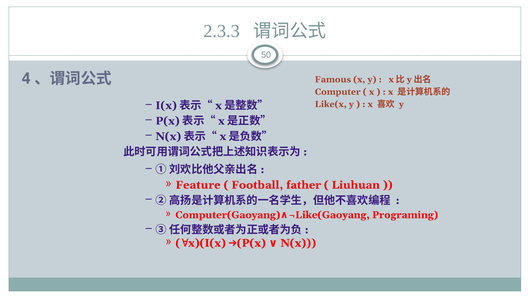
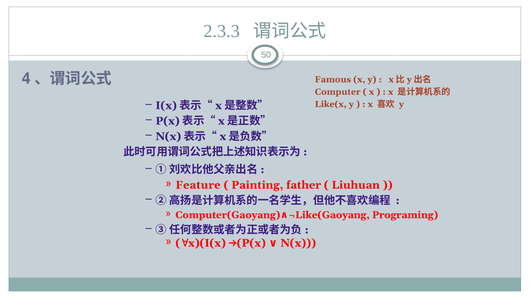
Football: Football -> Painting
